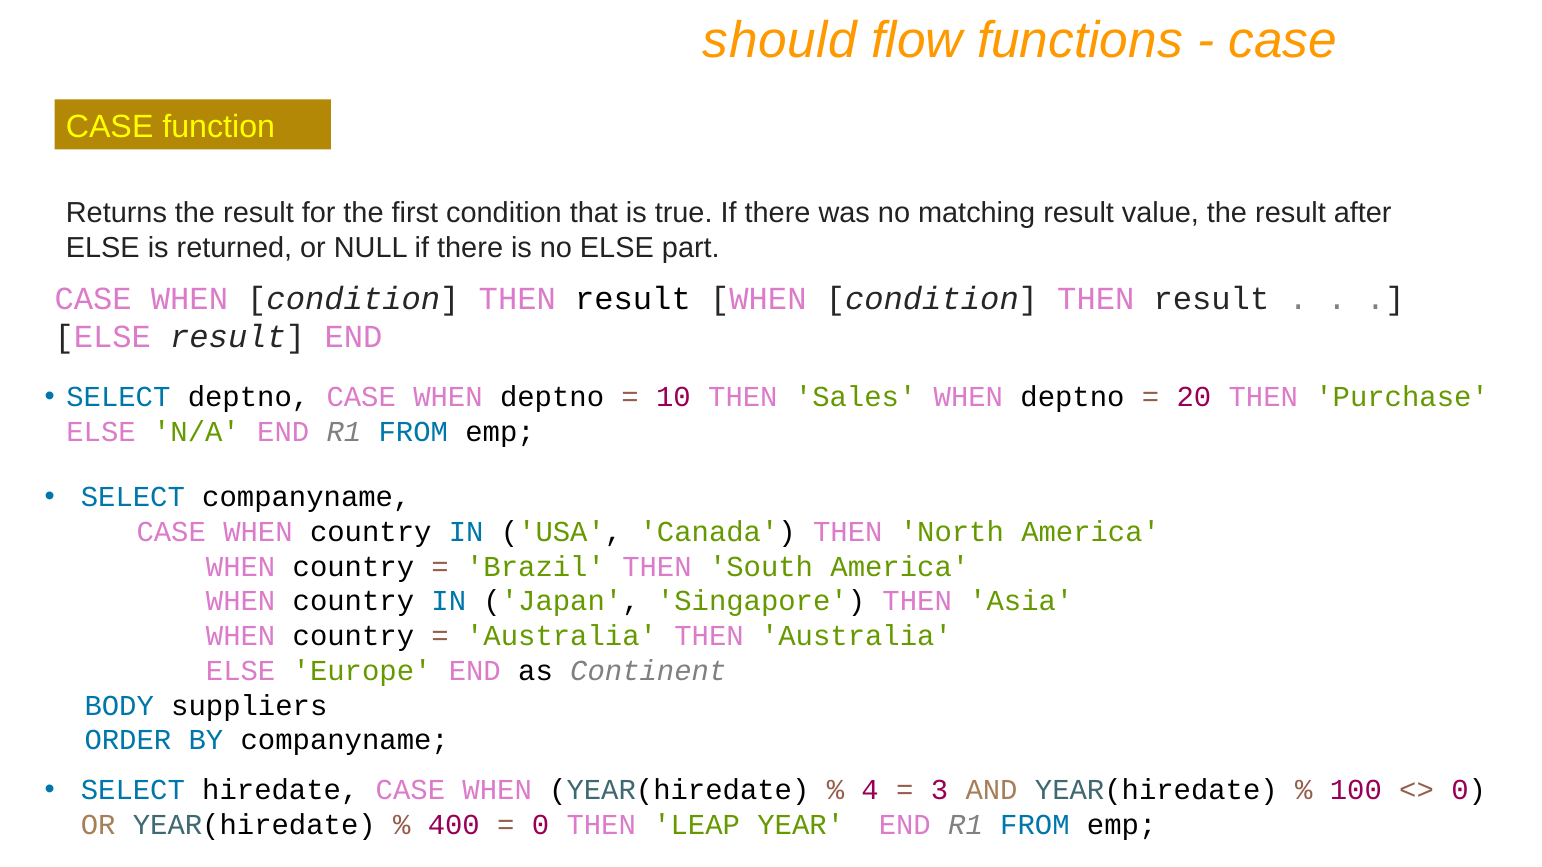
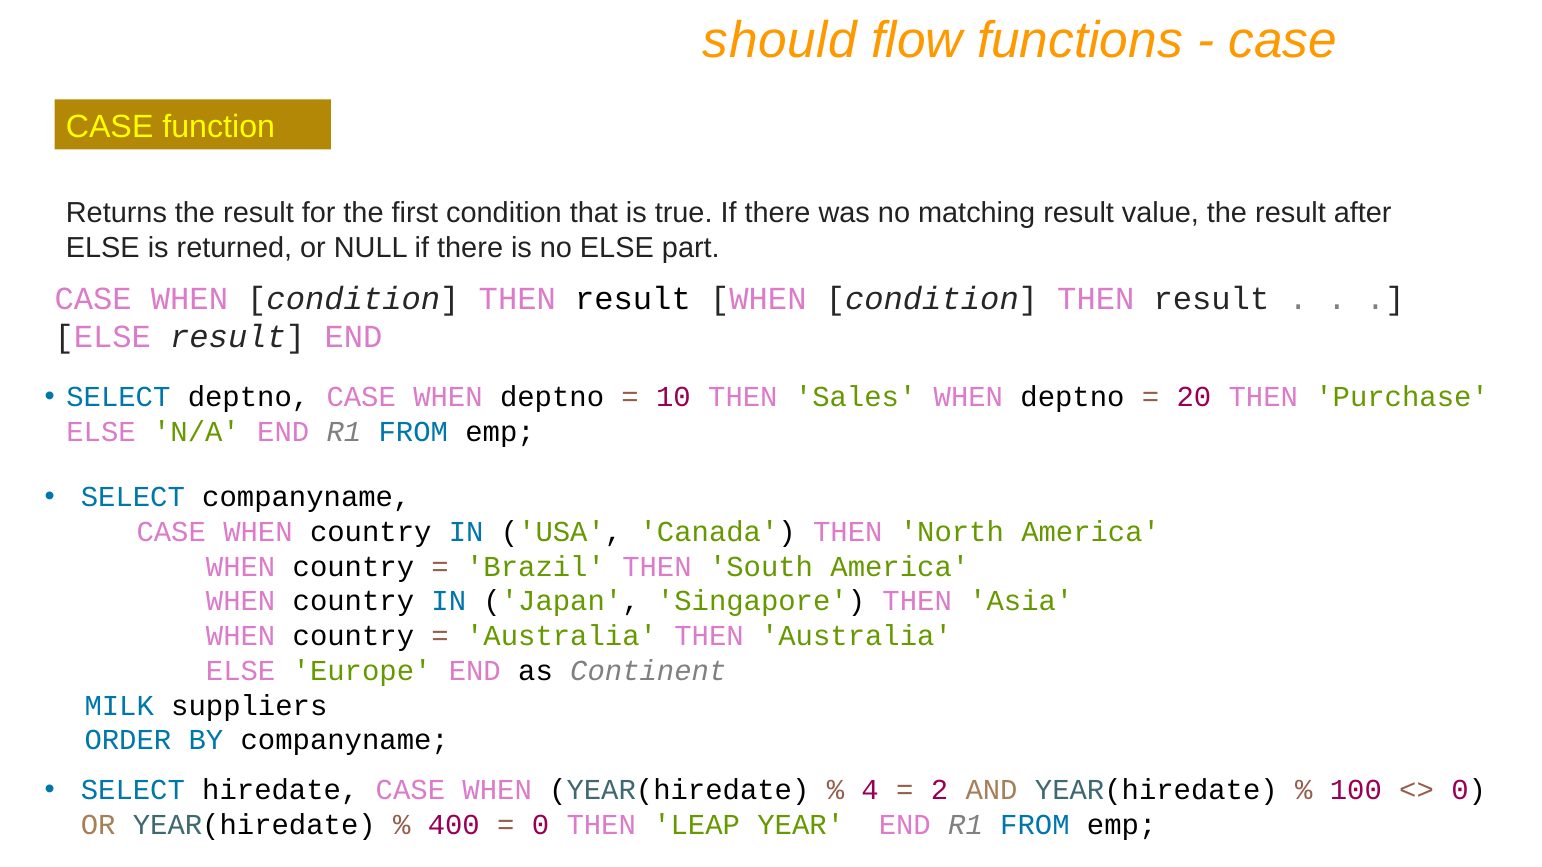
BODY: BODY -> MILK
3: 3 -> 2
